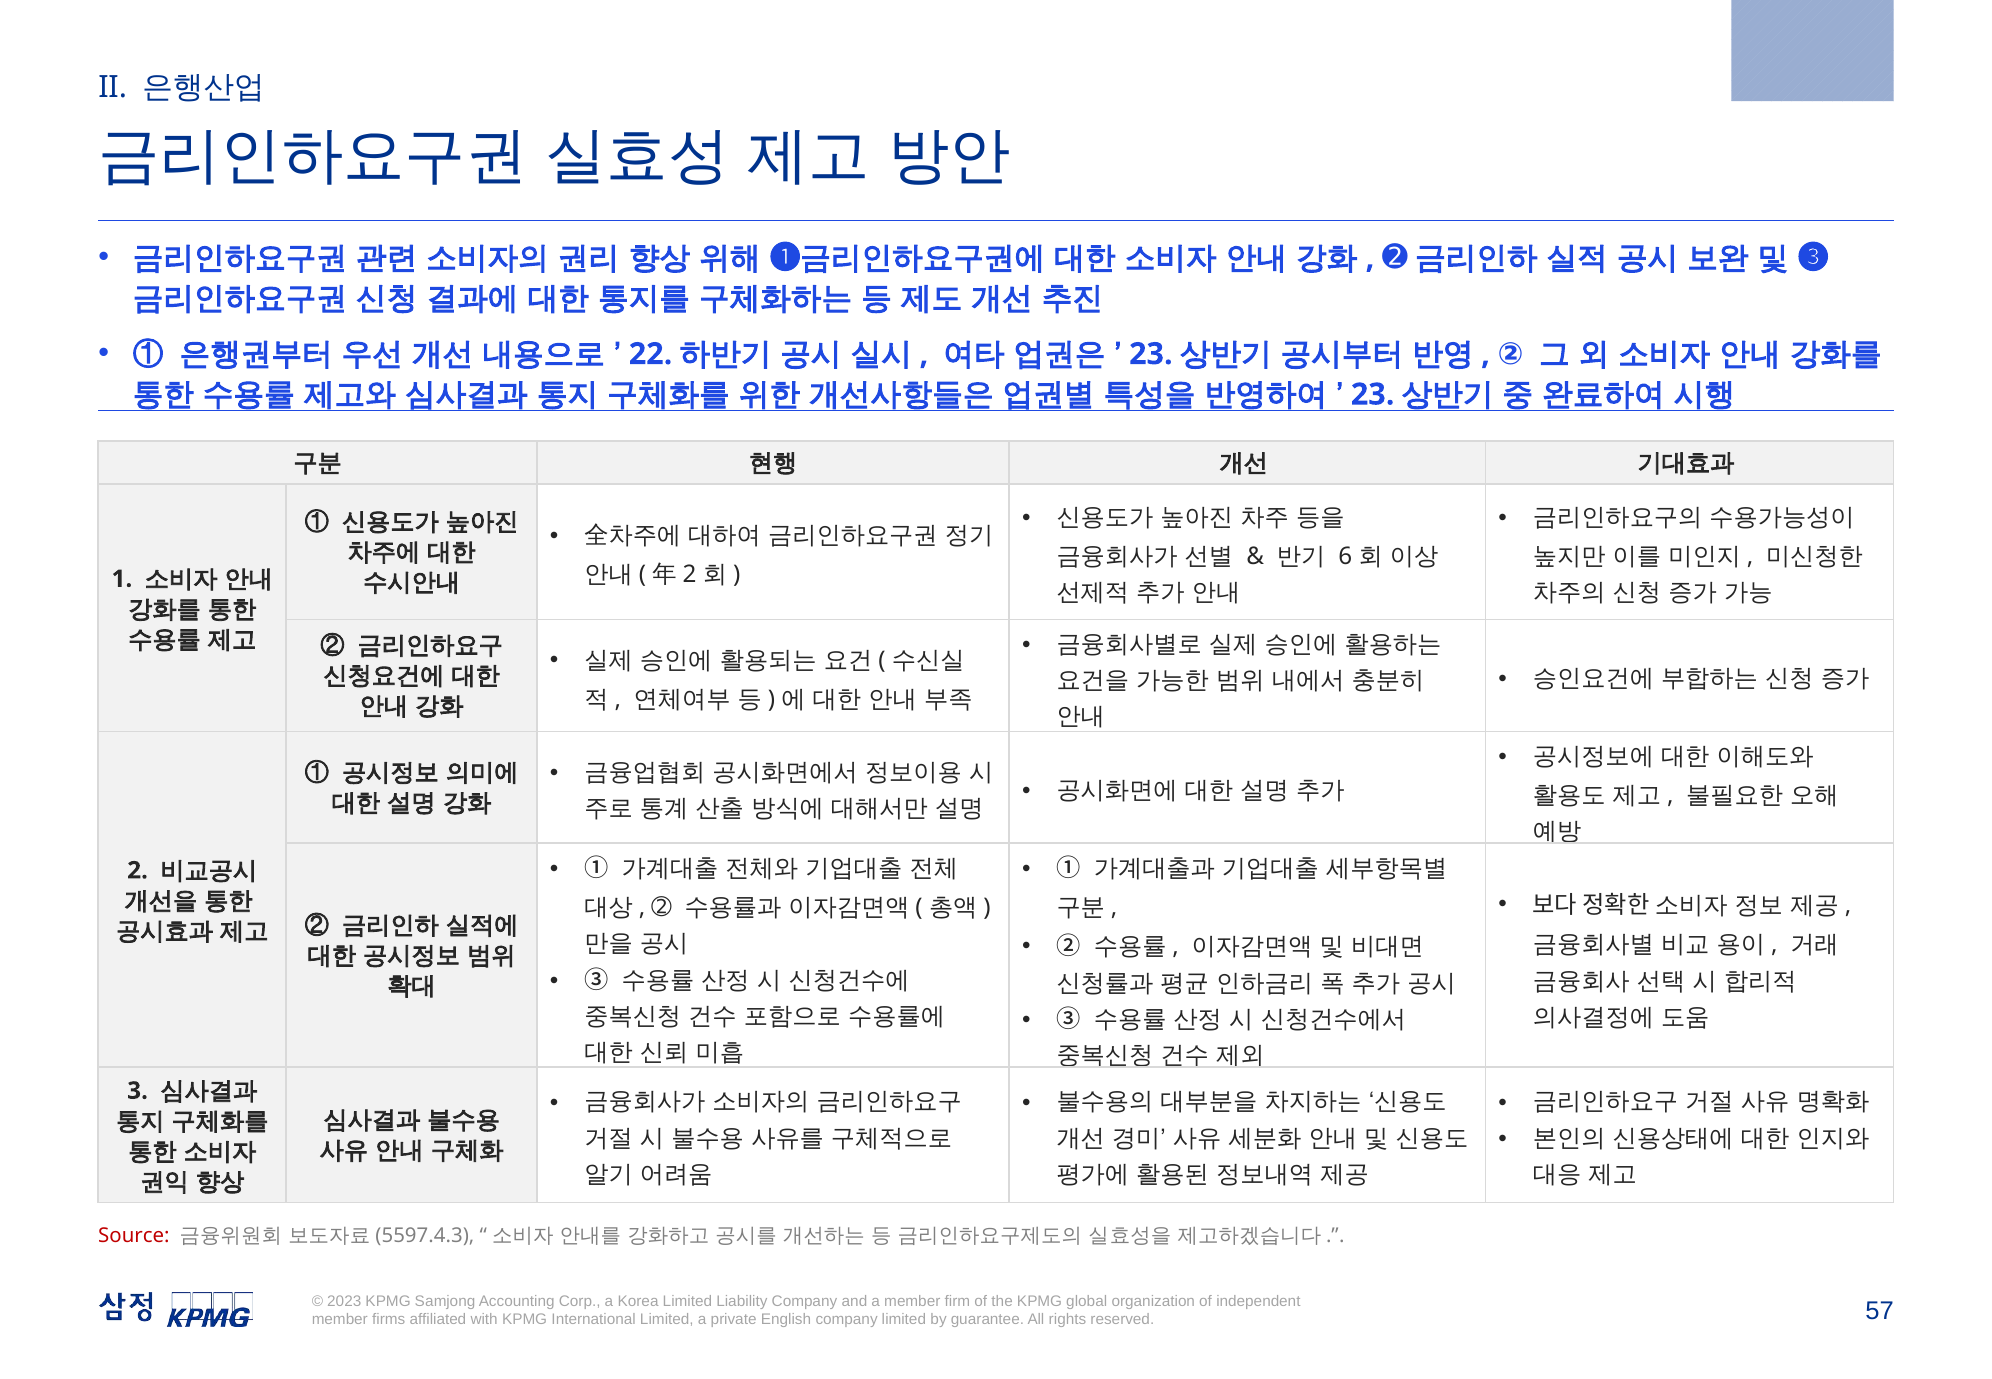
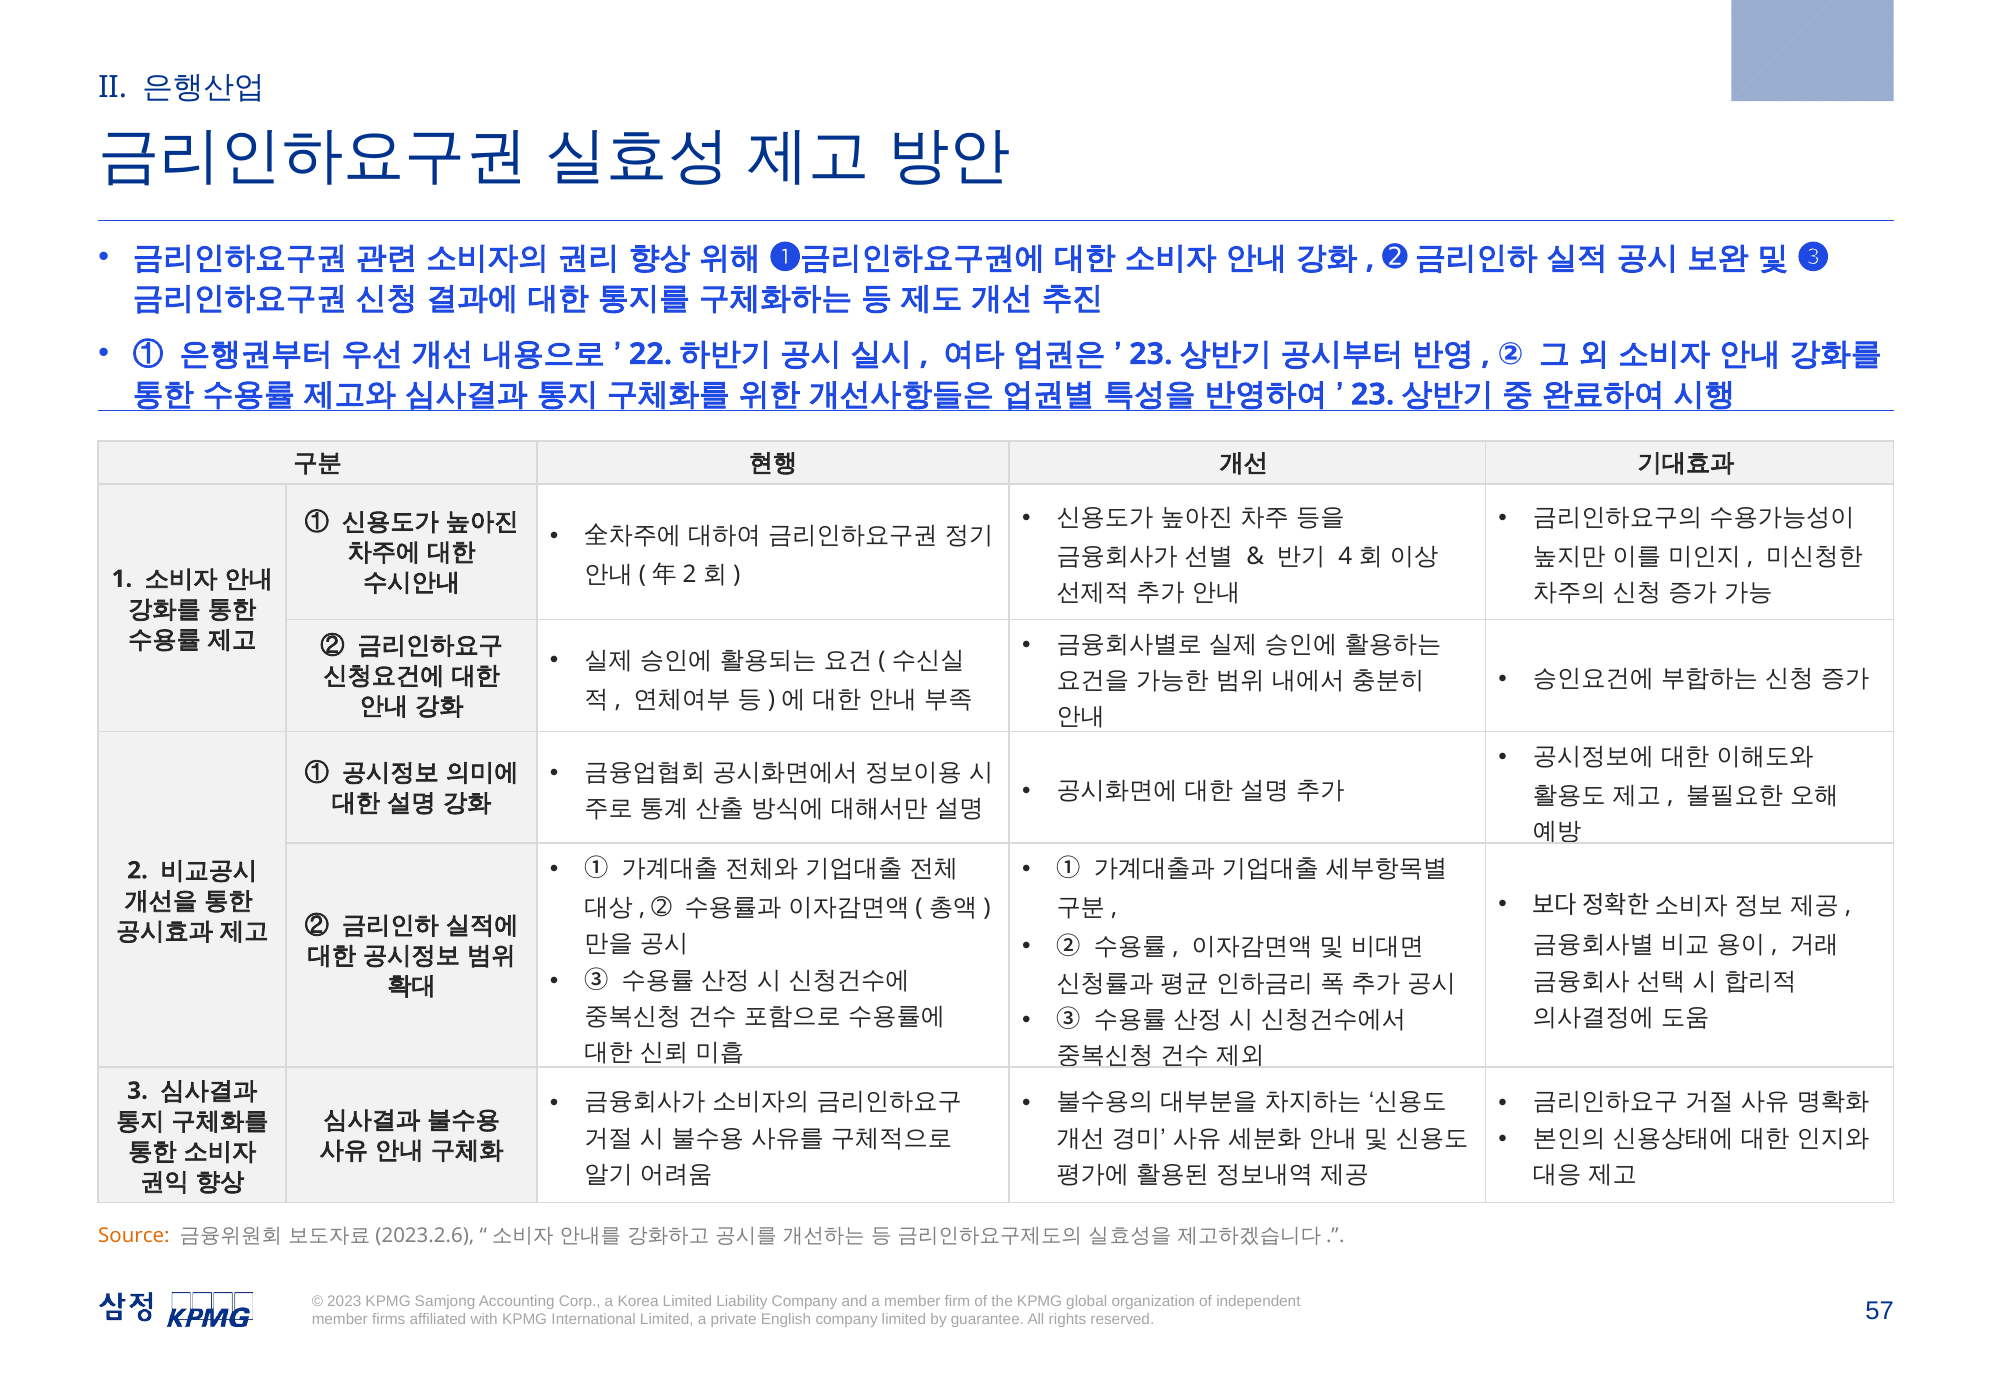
6: 6 -> 4
Source colour: red -> orange
5597.4.3: 5597.4.3 -> 2023.2.6
